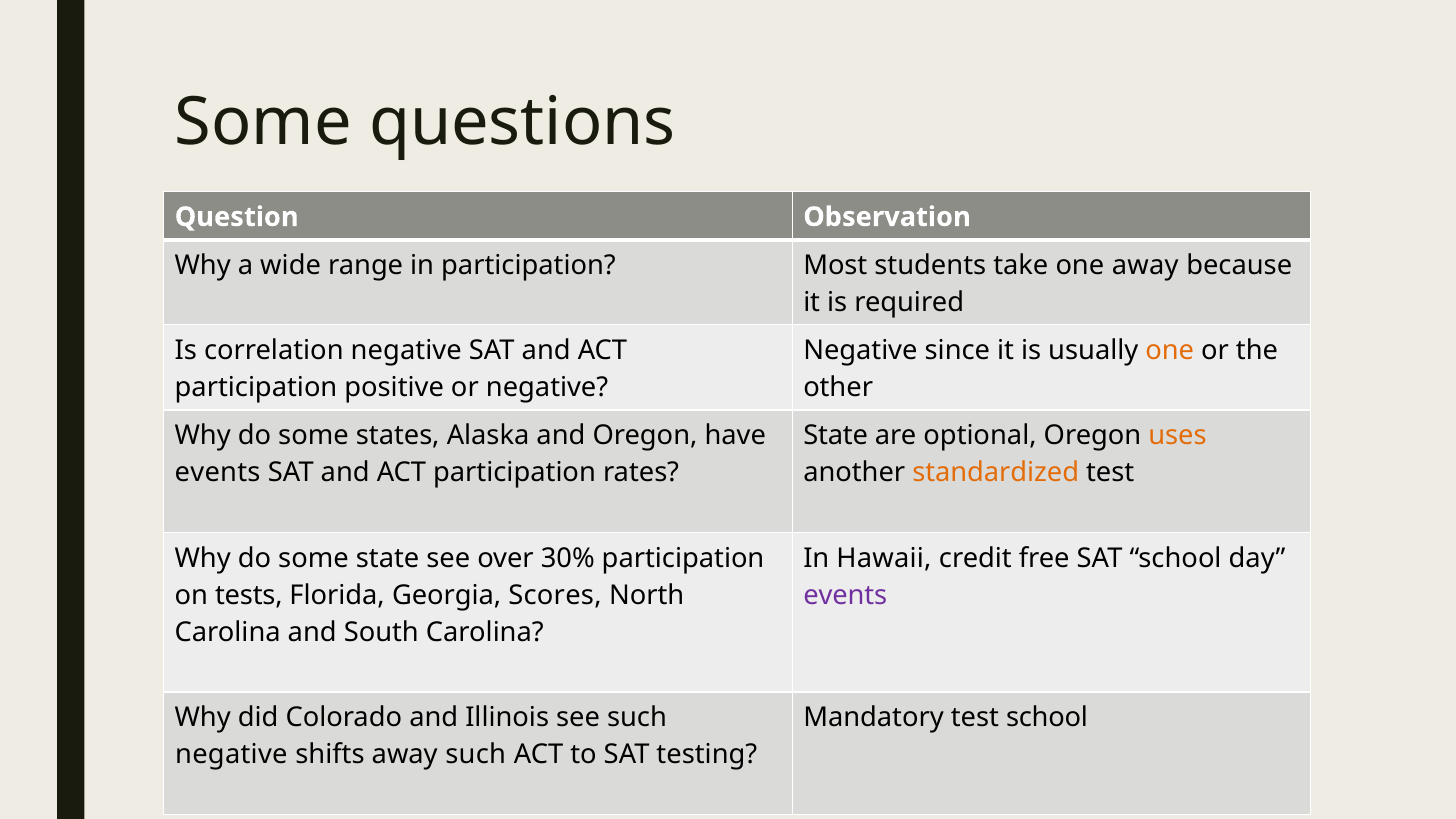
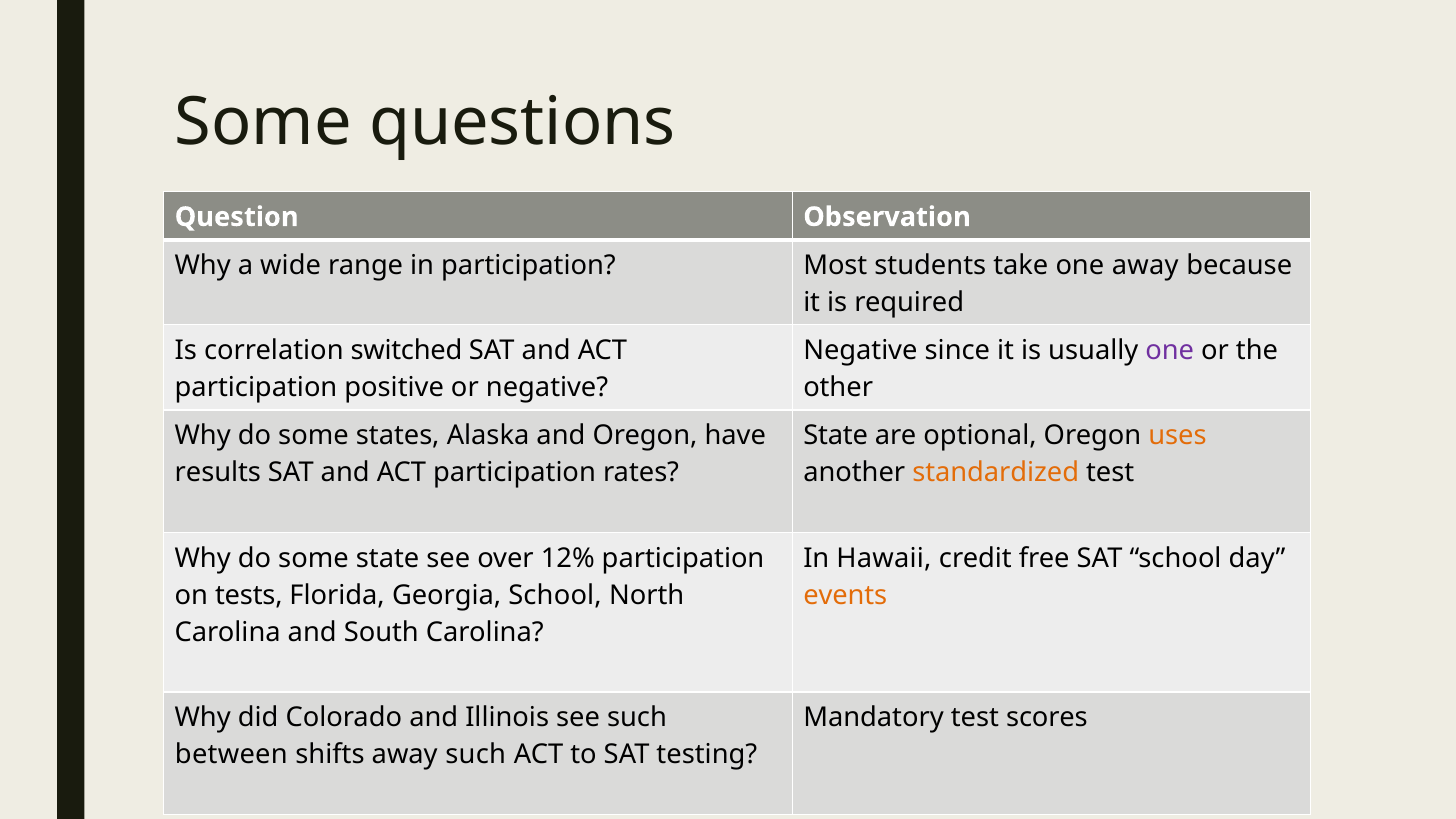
correlation negative: negative -> switched
one at (1170, 350) colour: orange -> purple
events at (218, 473): events -> results
30%: 30% -> 12%
Georgia Scores: Scores -> School
events at (845, 595) colour: purple -> orange
test school: school -> scores
negative at (231, 755): negative -> between
